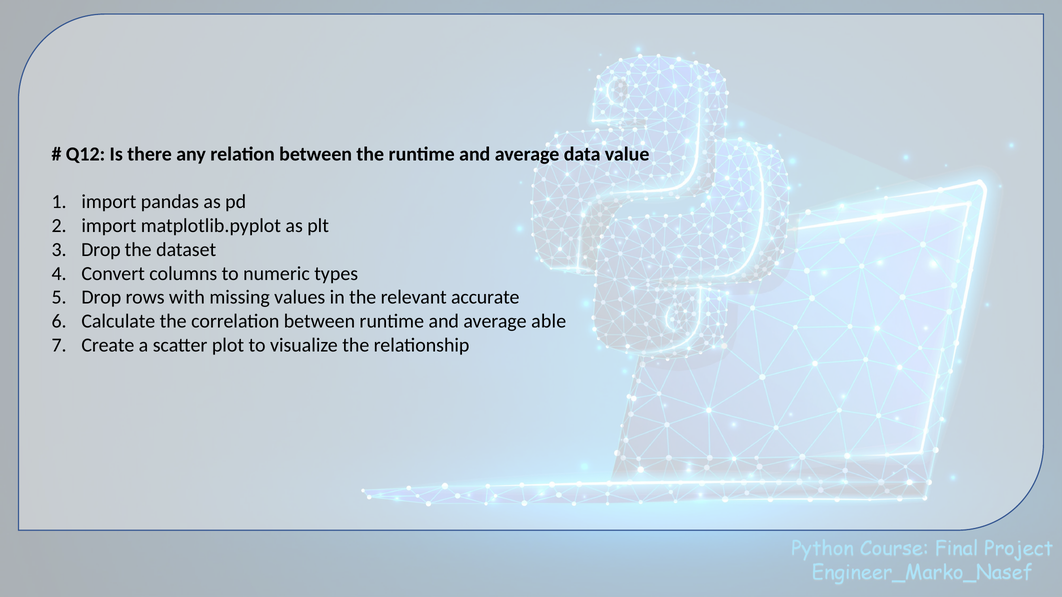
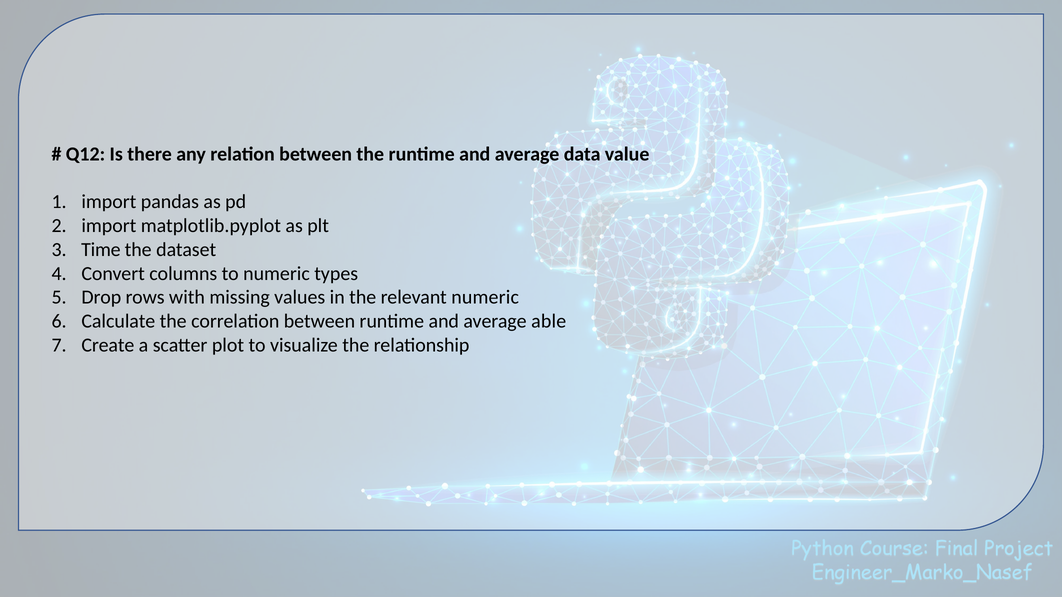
Drop at (101, 250): Drop -> Time
relevant accurate: accurate -> numeric
